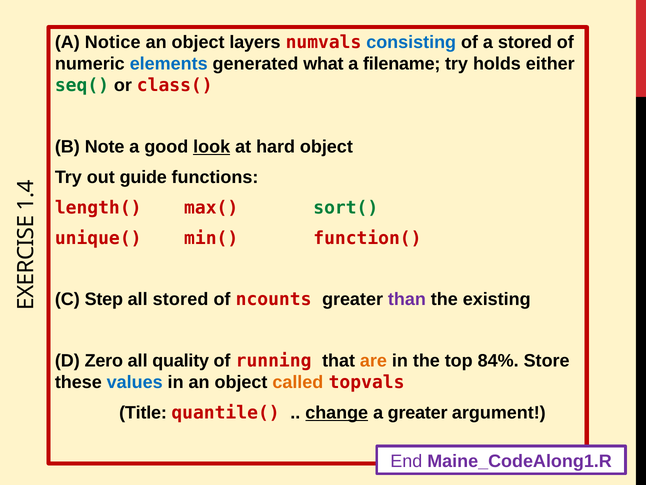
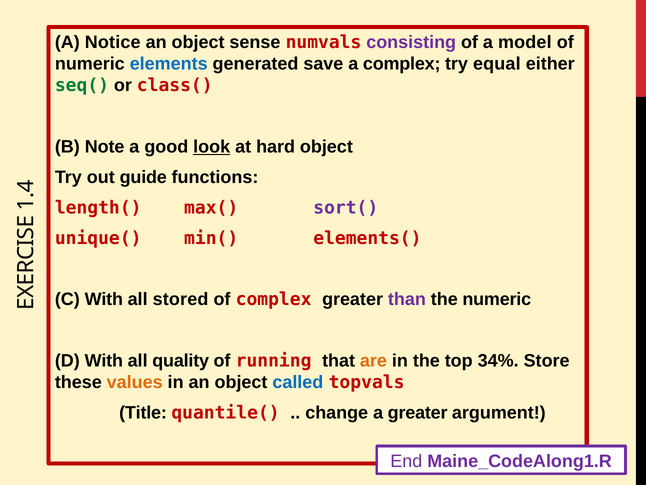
layers: layers -> sense
consisting colour: blue -> purple
a stored: stored -> model
what: what -> save
a filename: filename -> complex
holds: holds -> equal
sort( colour: green -> purple
function(: function( -> elements(
C Step: Step -> With
of ncounts: ncounts -> complex
the existing: existing -> numeric
D Zero: Zero -> With
84%: 84% -> 34%
values colour: blue -> orange
called colour: orange -> blue
change underline: present -> none
